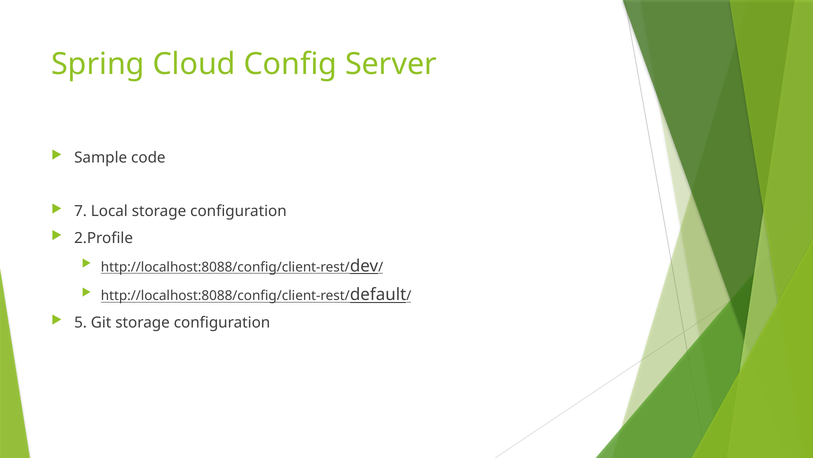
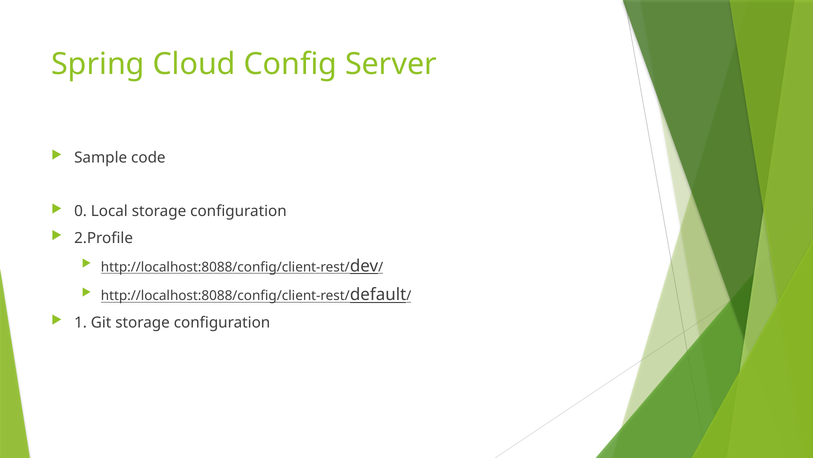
7: 7 -> 0
5: 5 -> 1
